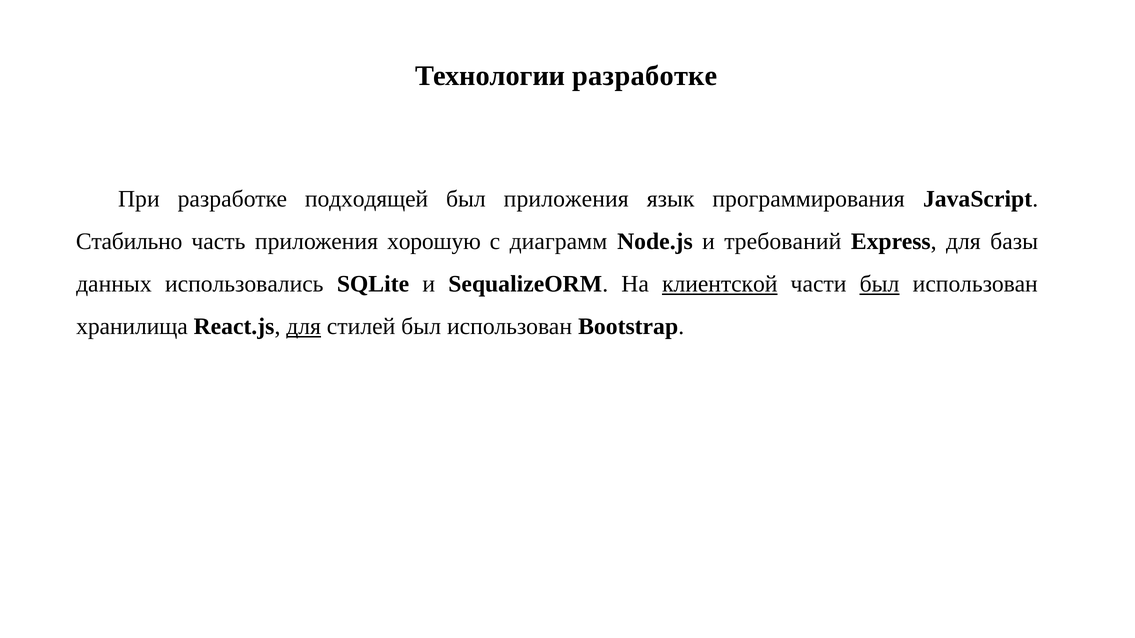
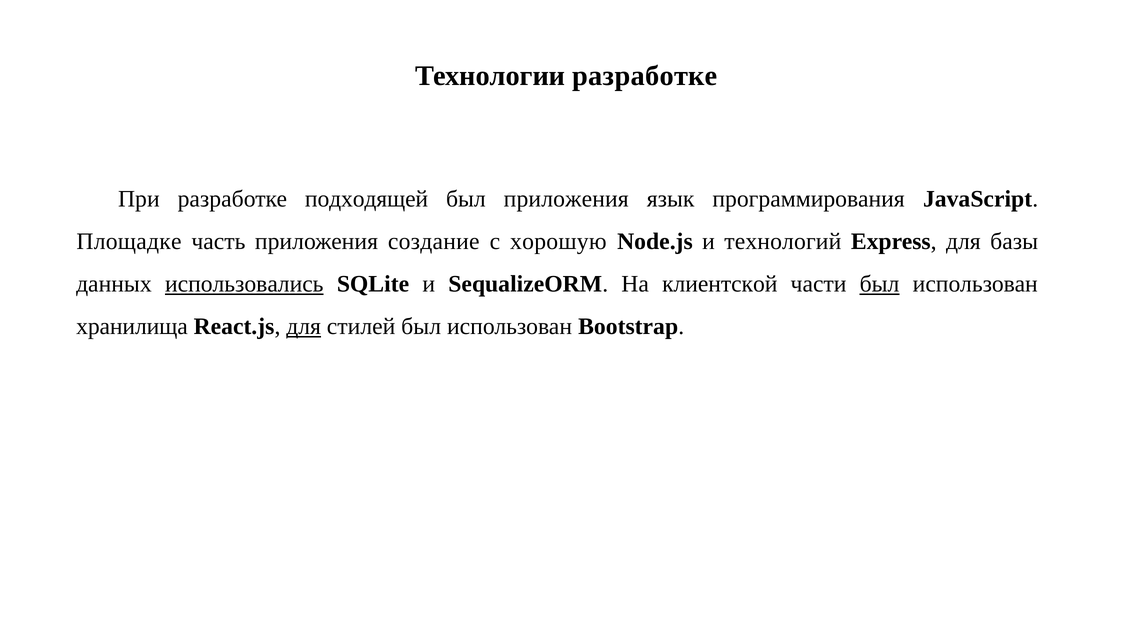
Стабильно: Стабильно -> Площадке
хорошую: хорошую -> создание
диаграмм: диаграмм -> хорошую
требований: требований -> технологий
использовались underline: none -> present
клиентской underline: present -> none
